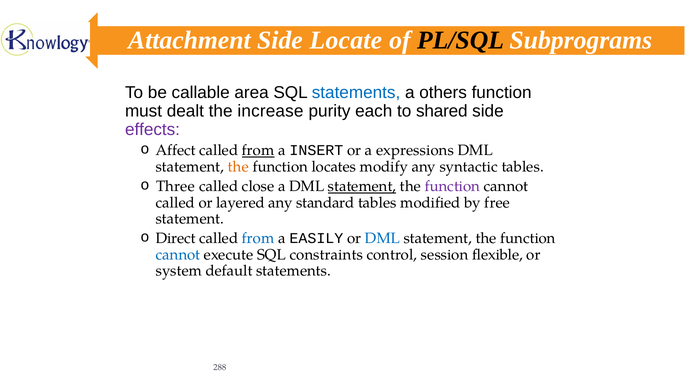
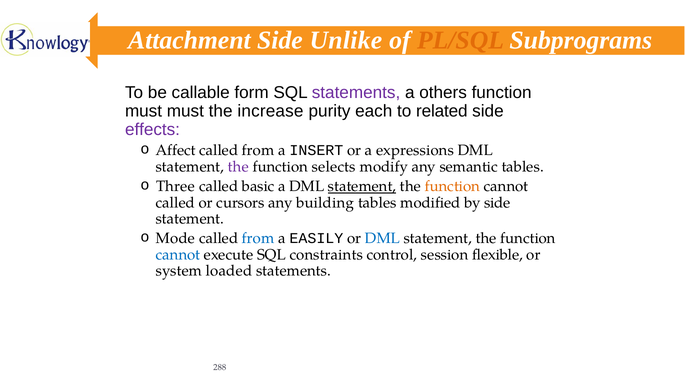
Locate: Locate -> Unlike
PL/SQL colour: black -> orange
area: area -> form
statements at (356, 93) colour: blue -> purple
must dealt: dealt -> must
shared: shared -> related
from at (258, 151) underline: present -> none
the at (238, 167) colour: orange -> purple
locates: locates -> selects
syntactic: syntactic -> semantic
close: close -> basic
function at (452, 187) colour: purple -> orange
layered: layered -> cursors
standard: standard -> building
by free: free -> side
Direct: Direct -> Mode
default: default -> loaded
